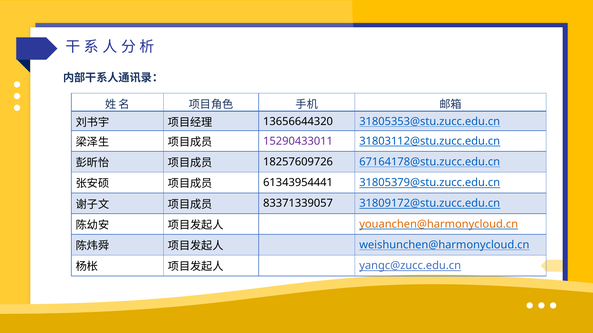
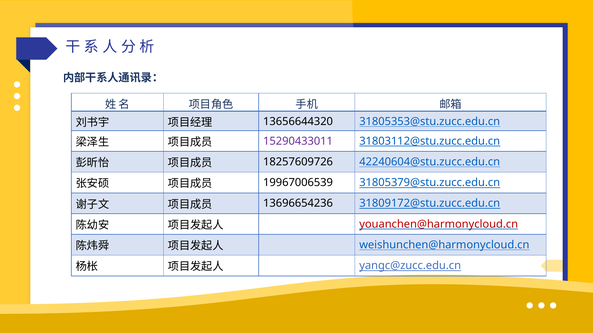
67164178@stu.zucc.edu.cn: 67164178@stu.zucc.edu.cn -> 42240604@stu.zucc.edu.cn
61343954441: 61343954441 -> 19967006539
83371339057: 83371339057 -> 13696654236
youanchen@harmonycloud.cn colour: orange -> red
